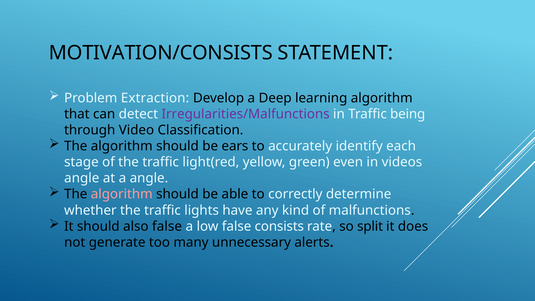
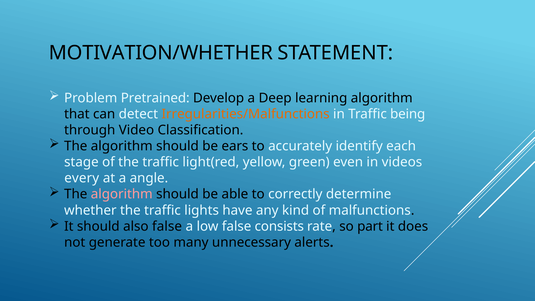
MOTIVATION/CONSISTS: MOTIVATION/CONSISTS -> MOTIVATION/WHETHER
Extraction: Extraction -> Pretrained
Irregularities/Malfunctions colour: purple -> orange
angle at (82, 178): angle -> every
split: split -> part
